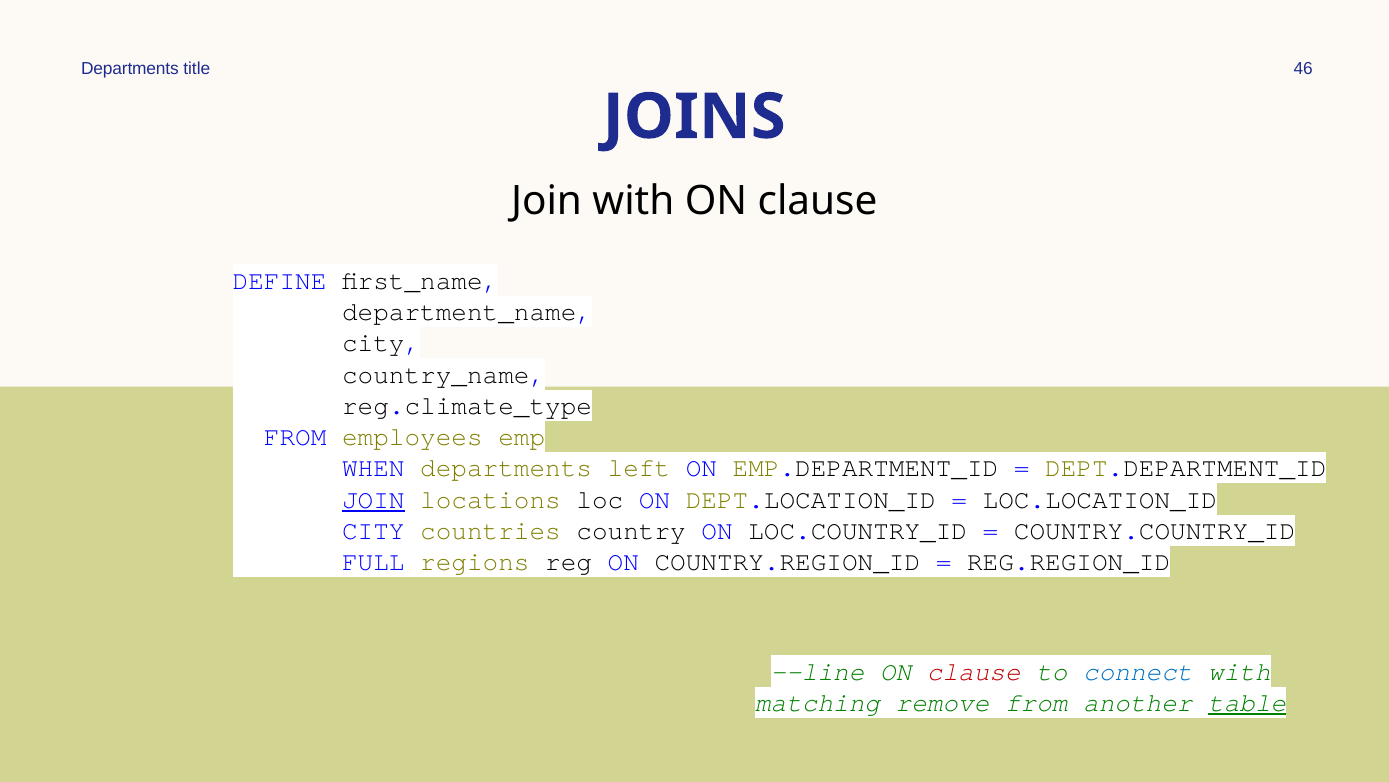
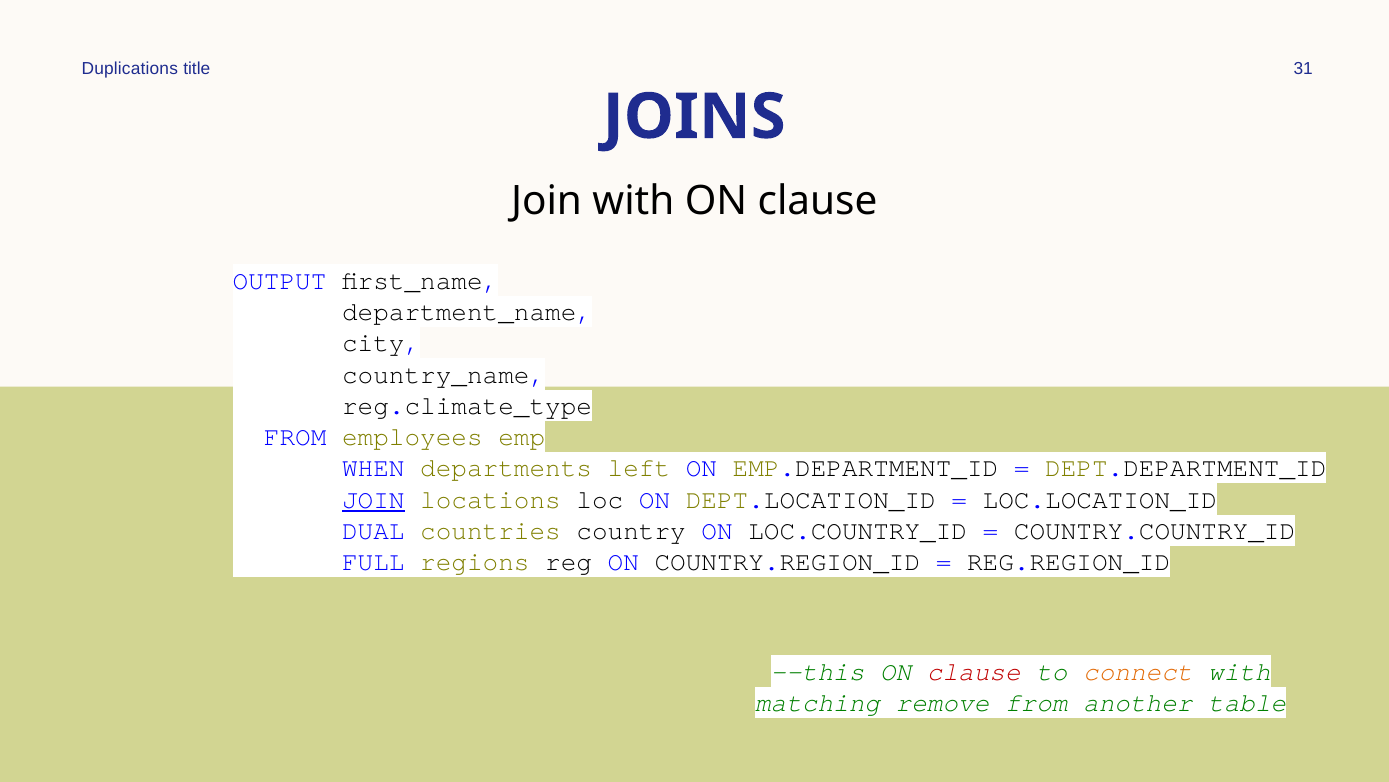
Departments at (130, 69): Departments -> Duplications
46: 46 -> 31
DEFINE: DEFINE -> OUTPUT
CITY at (373, 530): CITY -> DUAL
--line: --line -> --this
connect colour: blue -> orange
table underline: present -> none
